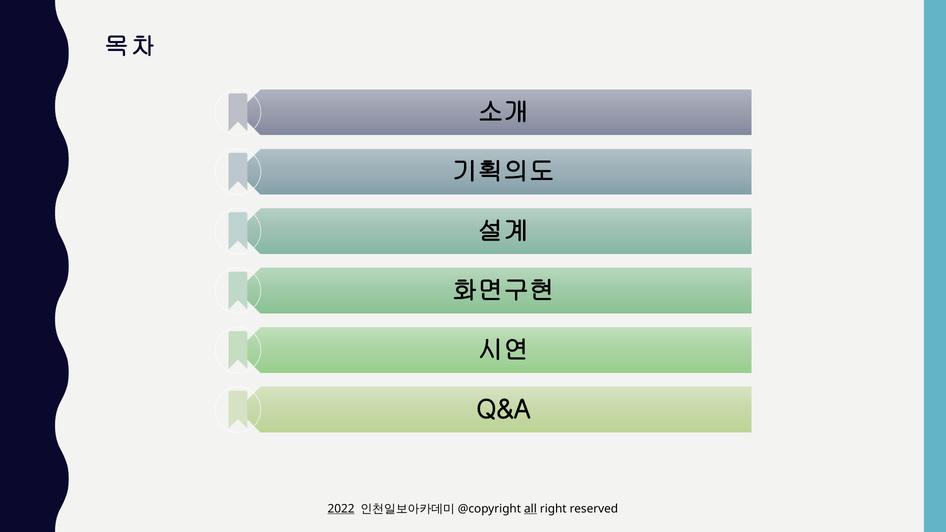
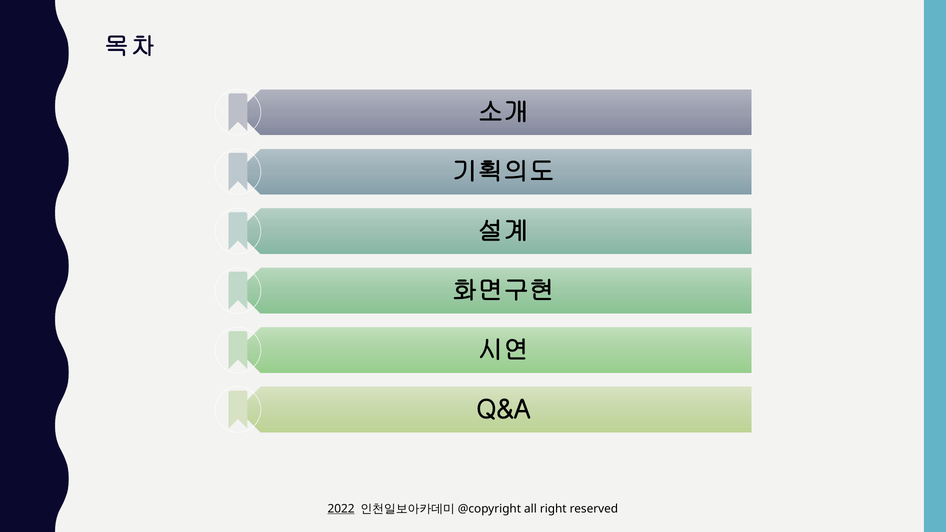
all underline: present -> none
